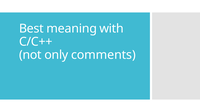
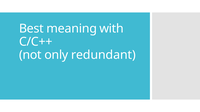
comments: comments -> redundant
